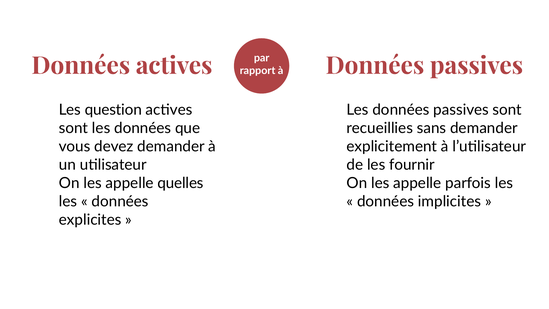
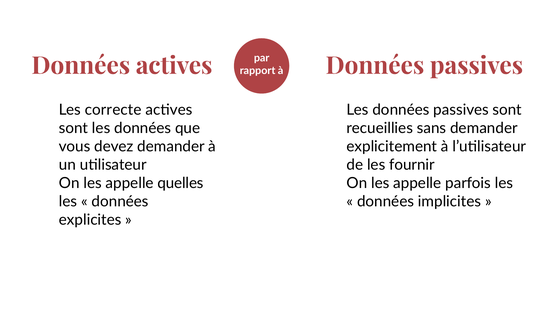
question: question -> correcte
